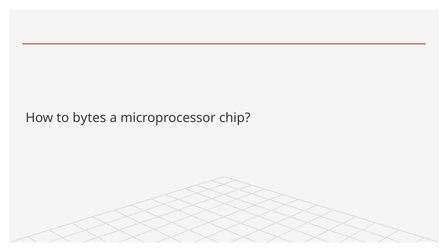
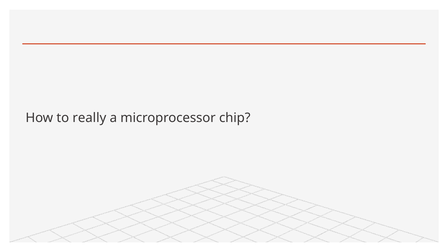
bytes: bytes -> really
